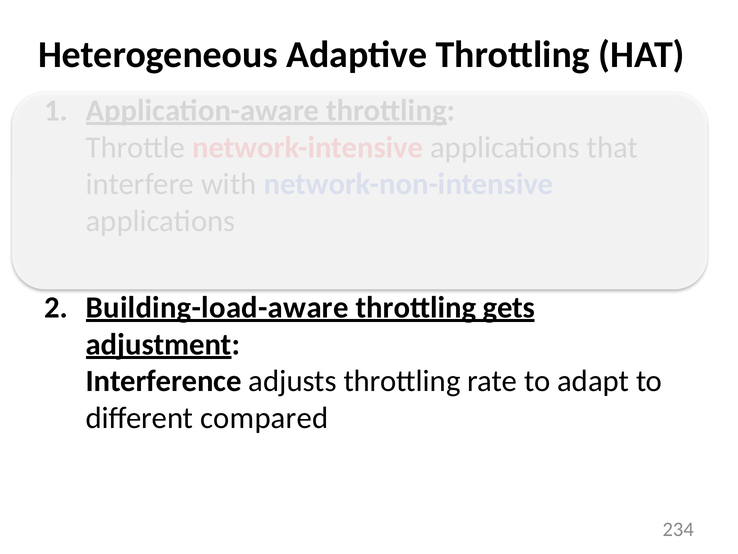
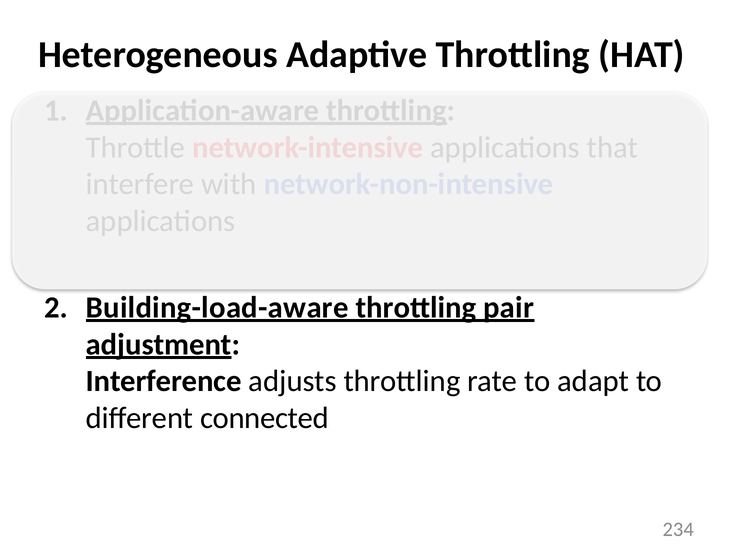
gets: gets -> pair
compared: compared -> connected
